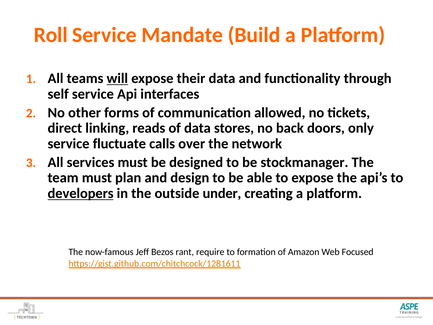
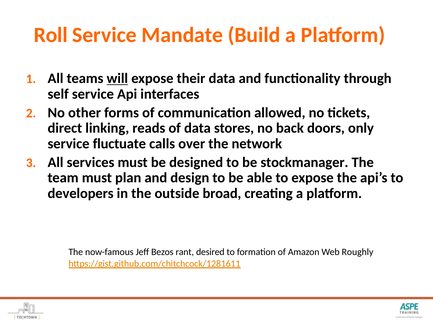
developers underline: present -> none
under: under -> broad
require: require -> desired
Focused: Focused -> Roughly
